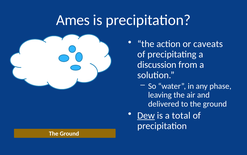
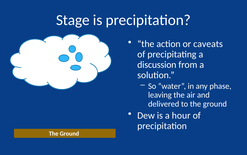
Ames: Ames -> Stage
Dew underline: present -> none
total: total -> hour
